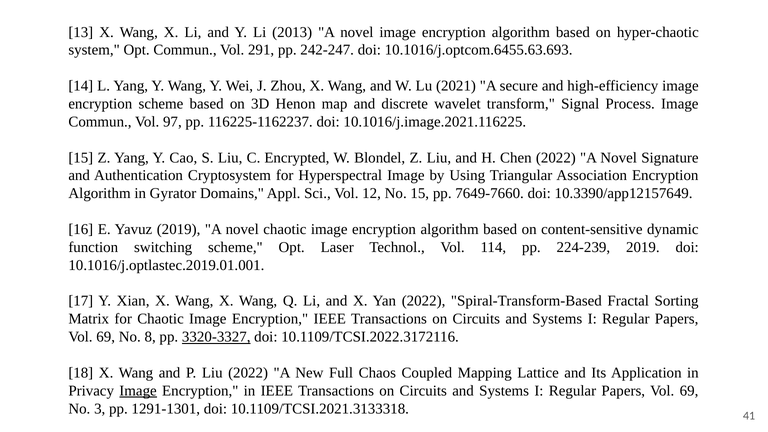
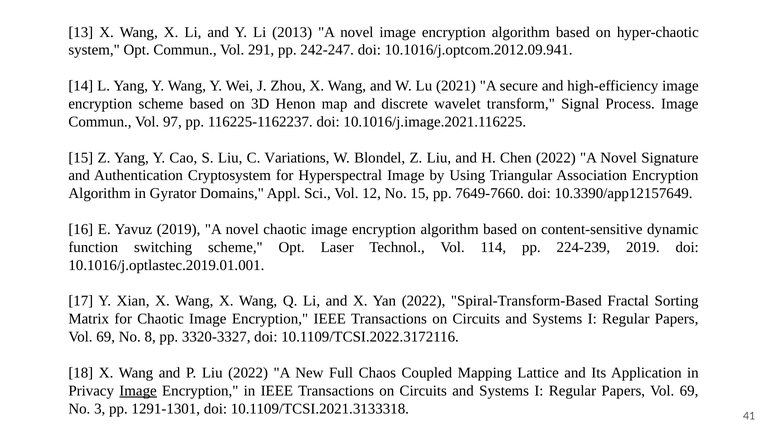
10.1016/j.optcom.6455.63.693: 10.1016/j.optcom.6455.63.693 -> 10.1016/j.optcom.2012.09.941
Encrypted: Encrypted -> Variations
3320-3327 underline: present -> none
